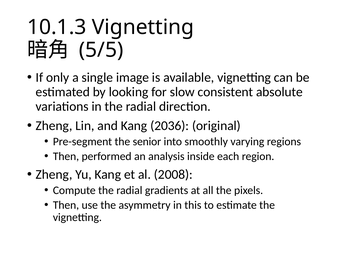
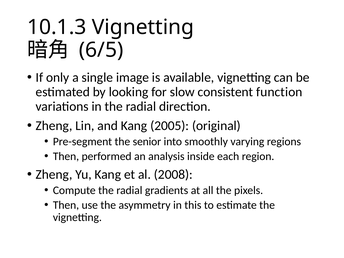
5/5: 5/5 -> 6/5
absolute: absolute -> function
2036: 2036 -> 2005
